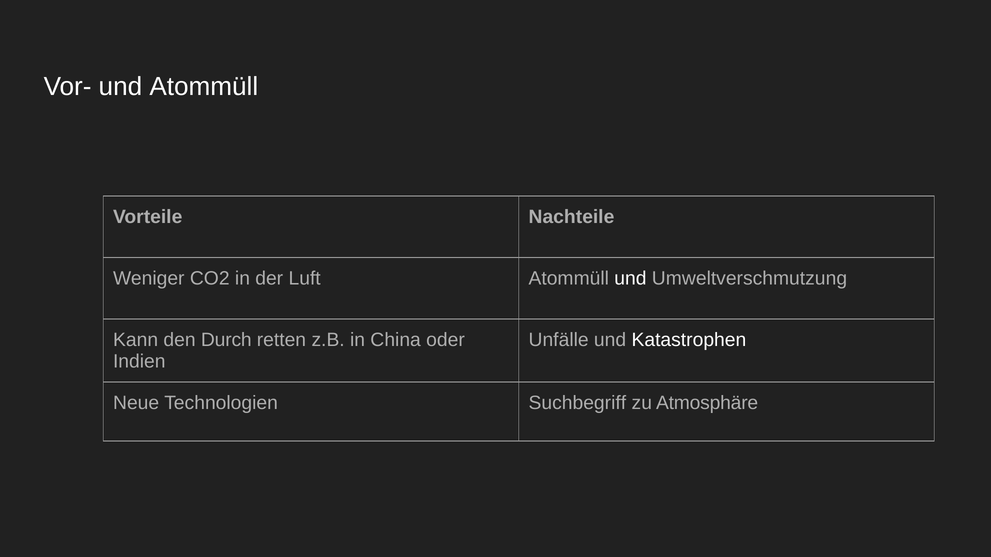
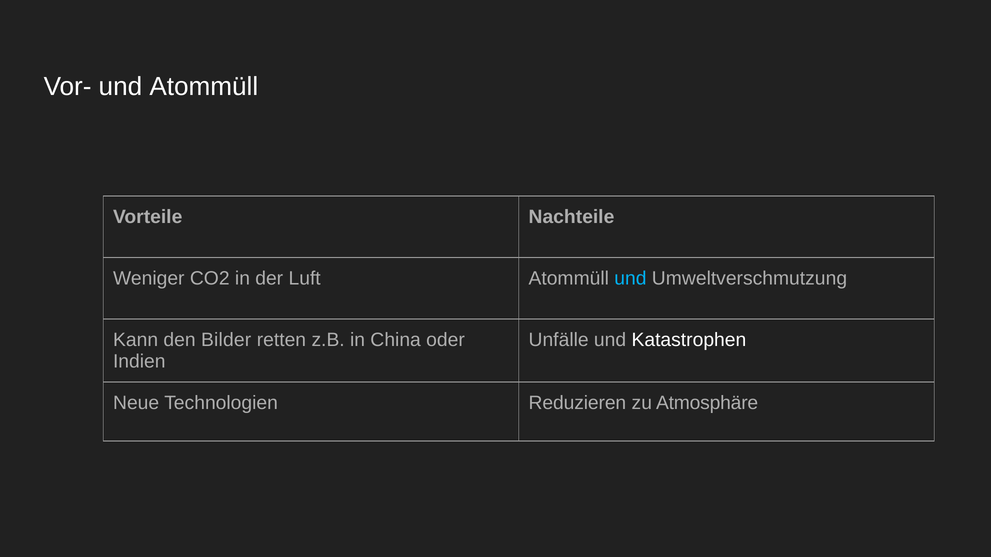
und at (630, 279) colour: white -> light blue
Durch: Durch -> Bilder
Suchbegriff: Suchbegriff -> Reduzieren
